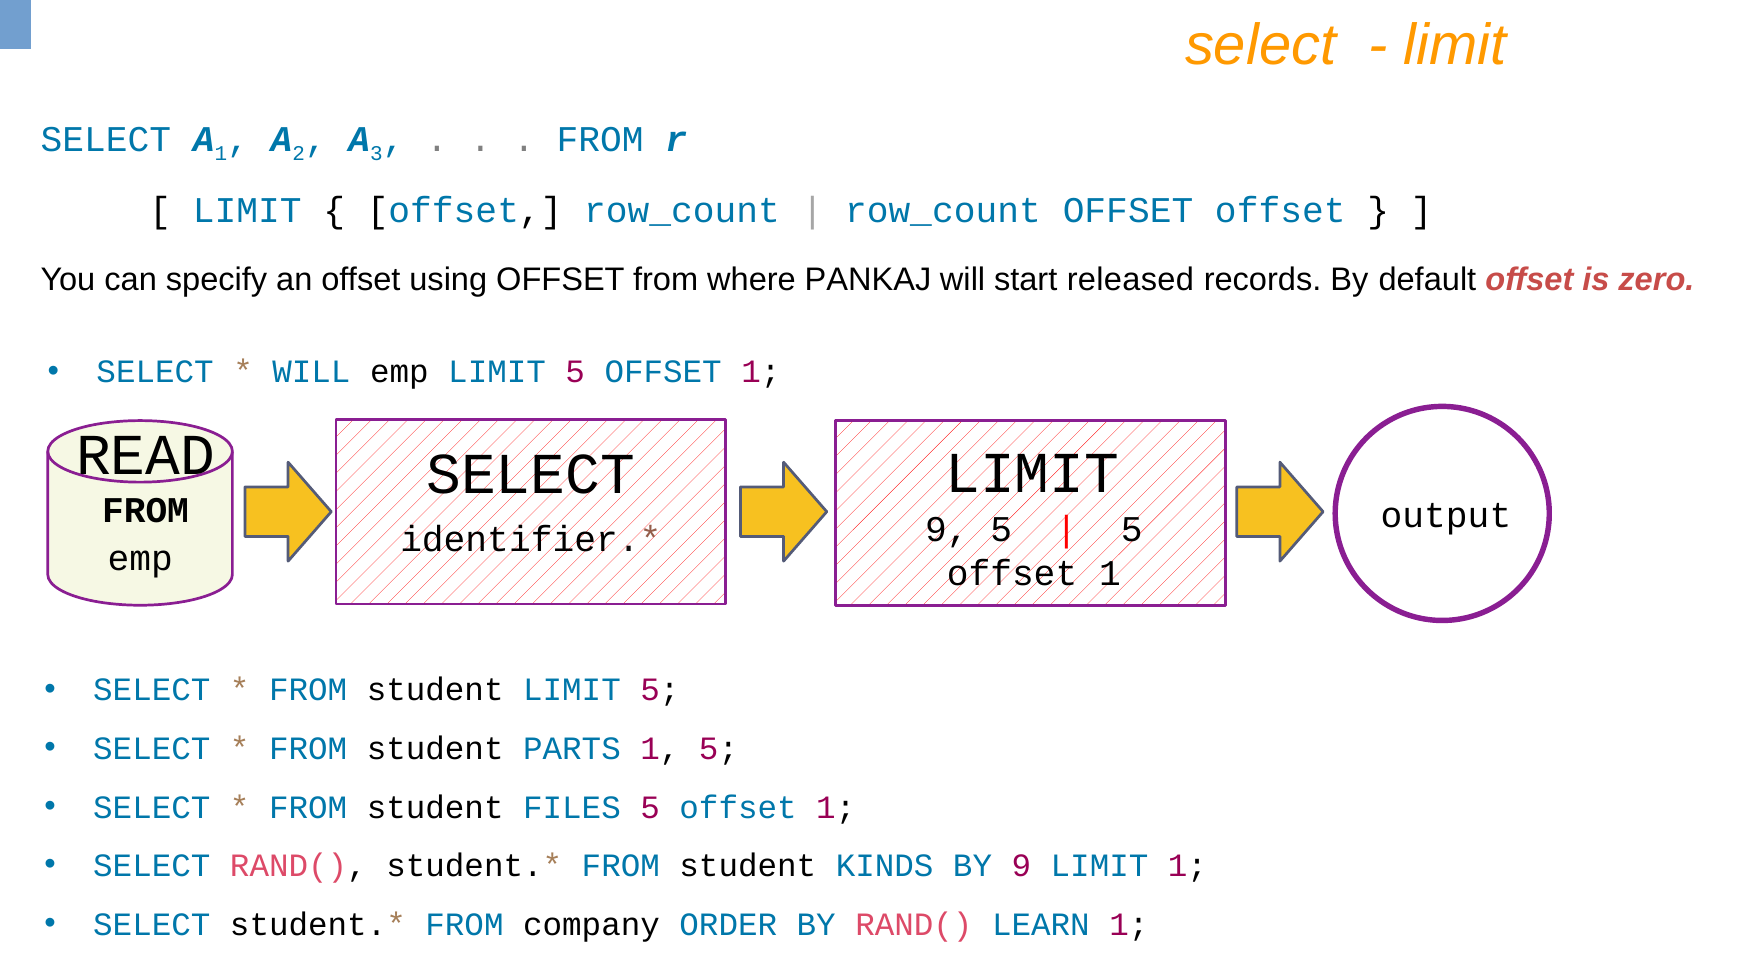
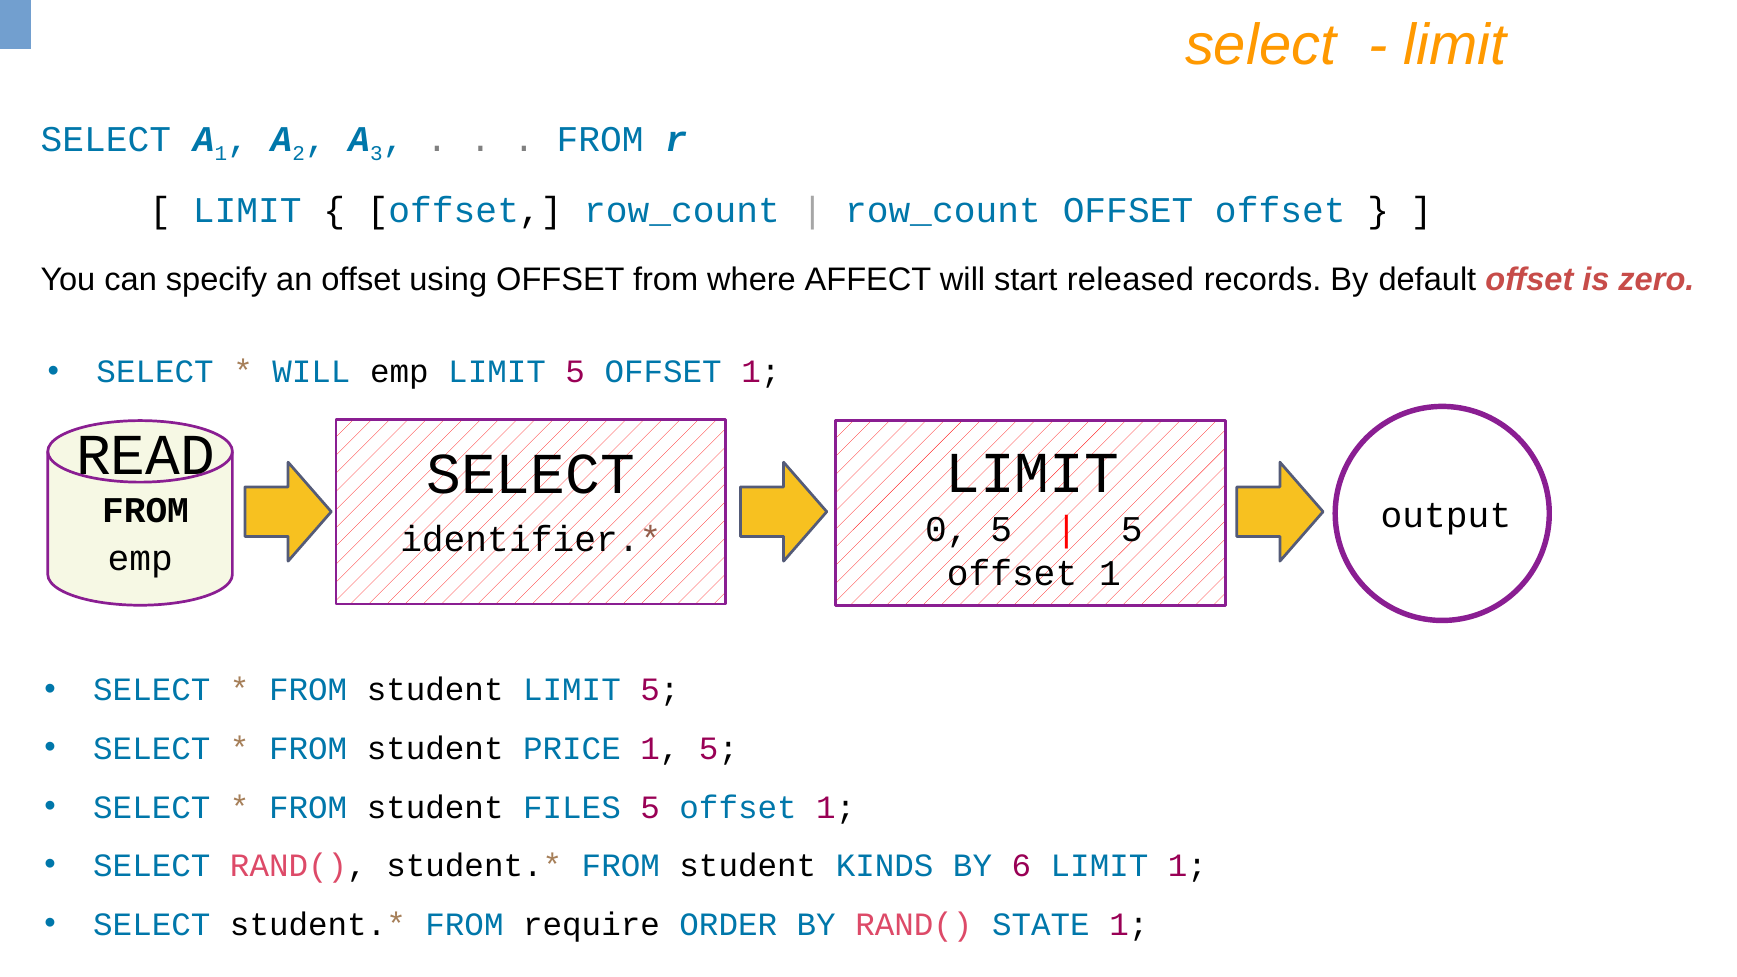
PANKAJ: PANKAJ -> AFFECT
9 at (947, 530): 9 -> 0
PARTS: PARTS -> PRICE
BY 9: 9 -> 6
company: company -> require
LEARN: LEARN -> STATE
